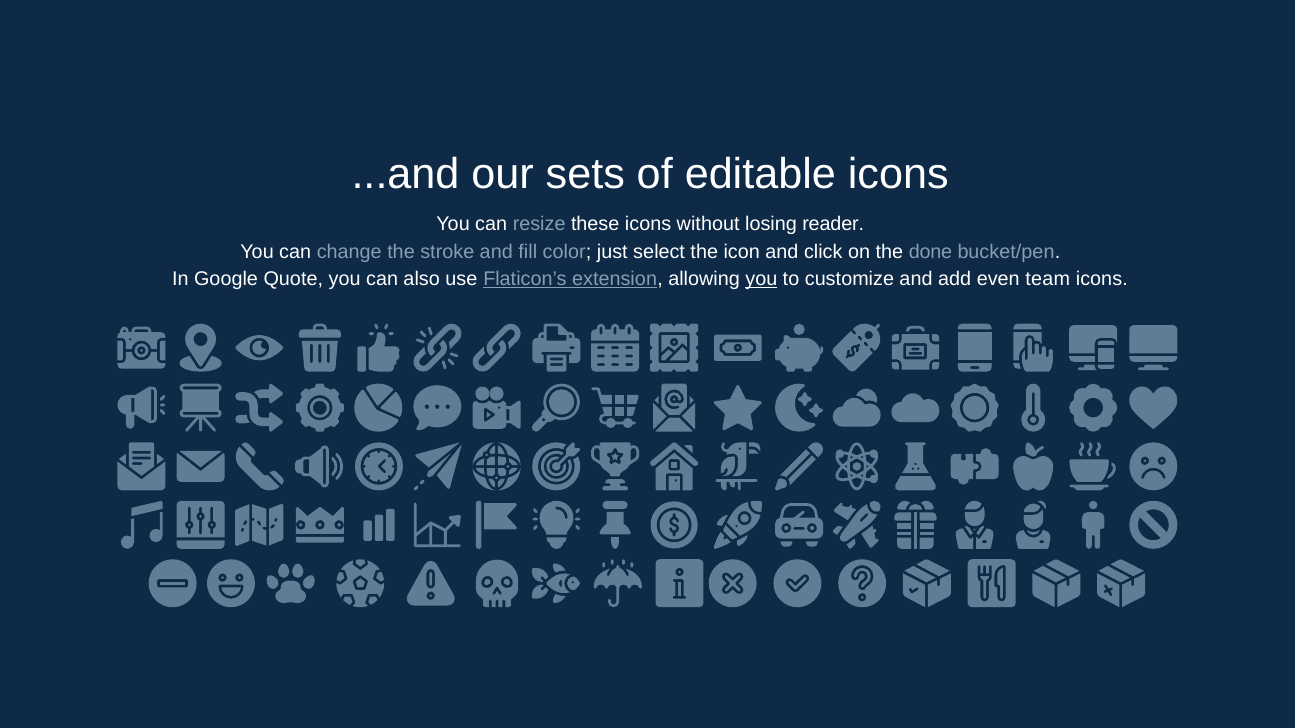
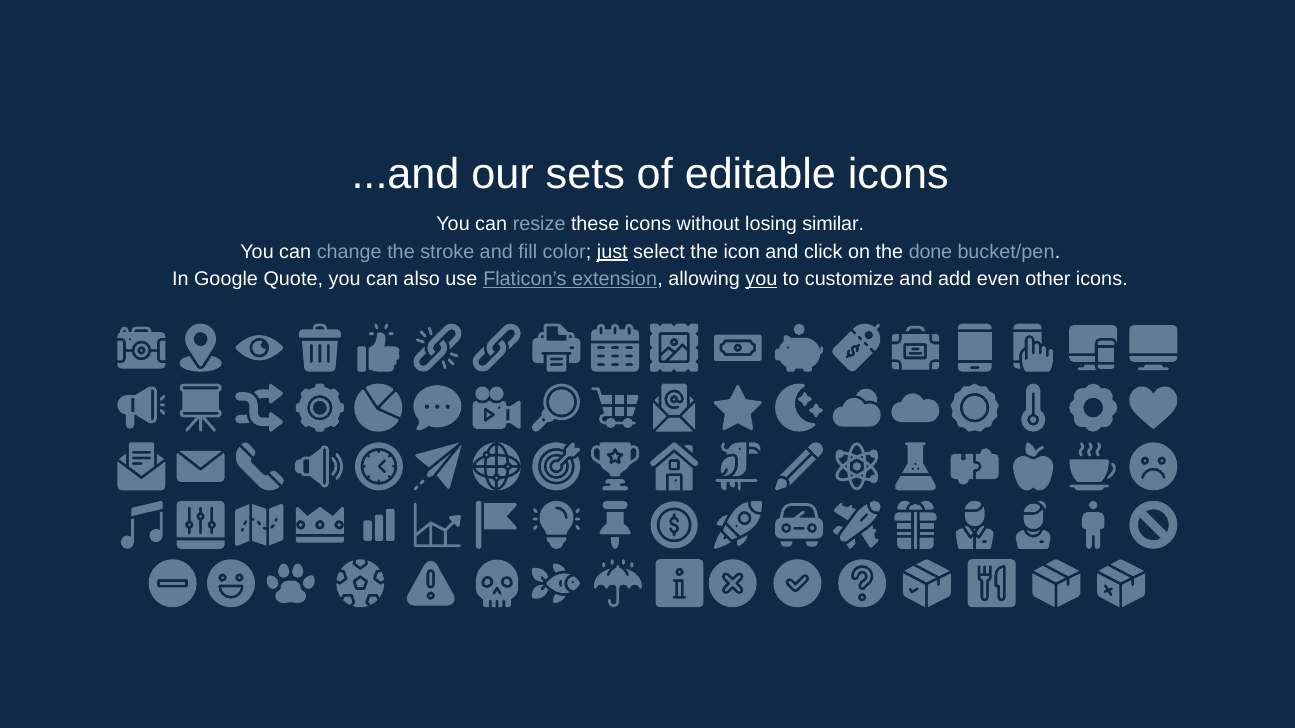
reader: reader -> similar
just underline: none -> present
team: team -> other
